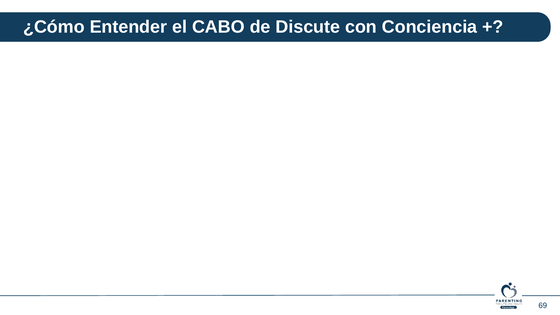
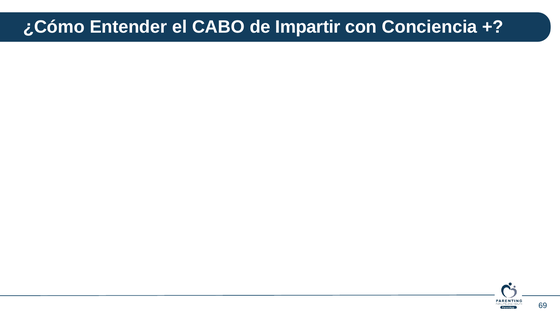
Discute: Discute -> Impartir
